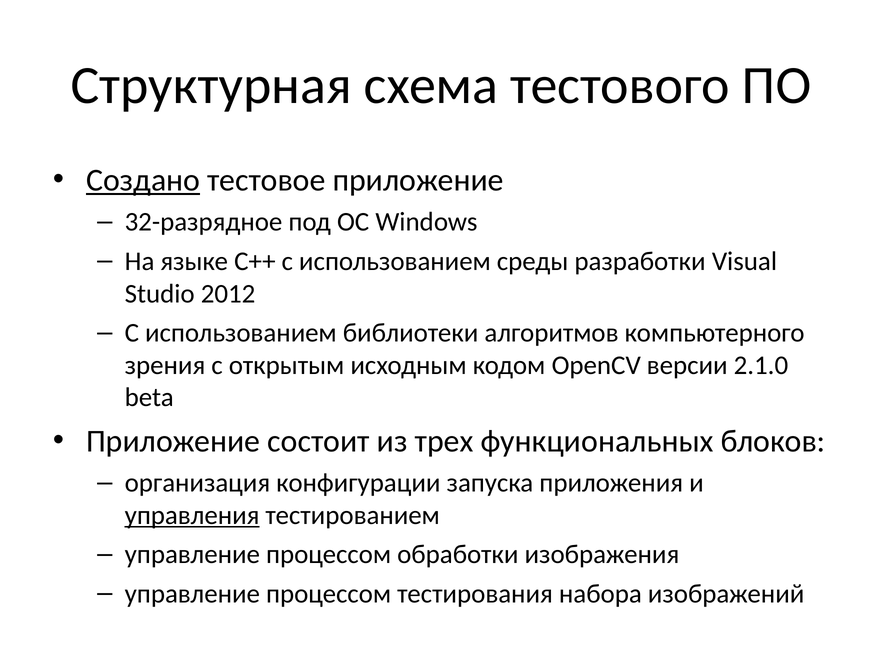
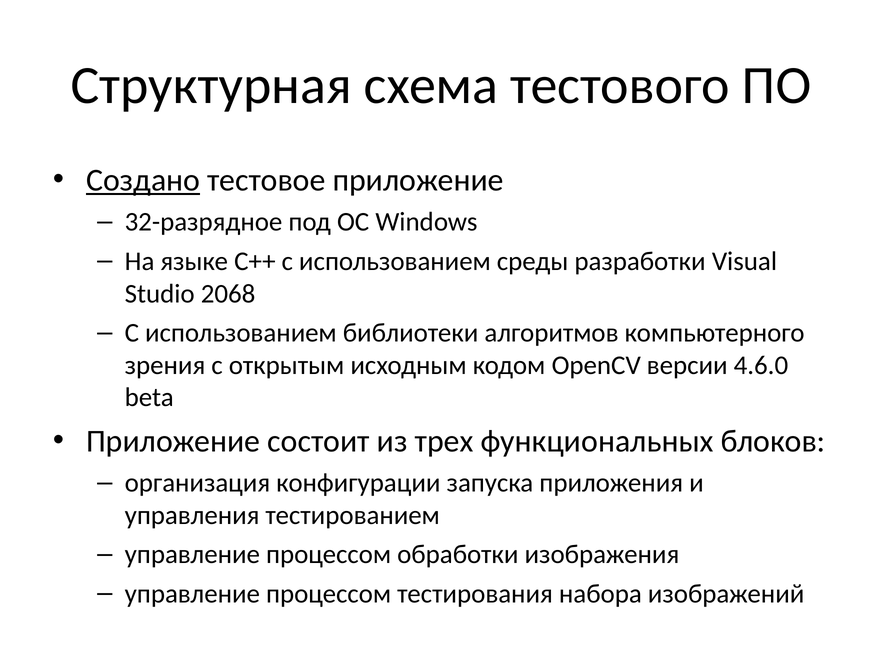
2012: 2012 -> 2068
2.1.0: 2.1.0 -> 4.6.0
управления underline: present -> none
